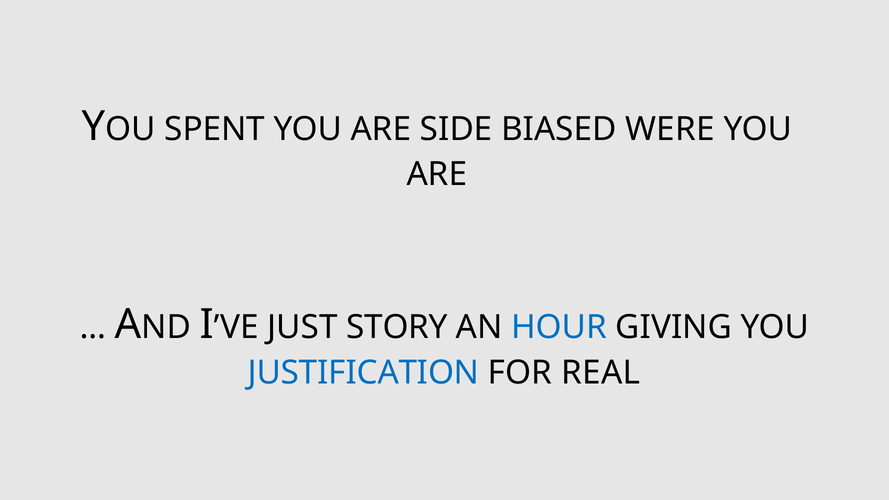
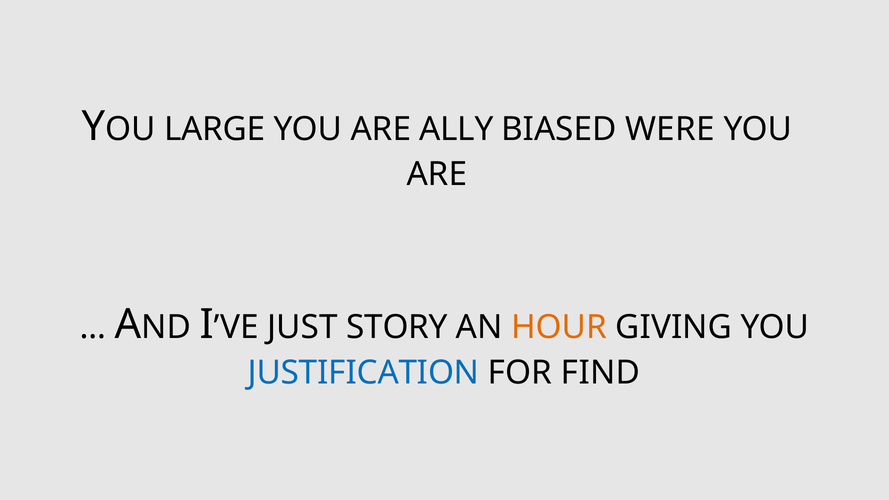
SPENT: SPENT -> LARGE
SIDE: SIDE -> ALLY
HOUR colour: blue -> orange
REAL: REAL -> FIND
